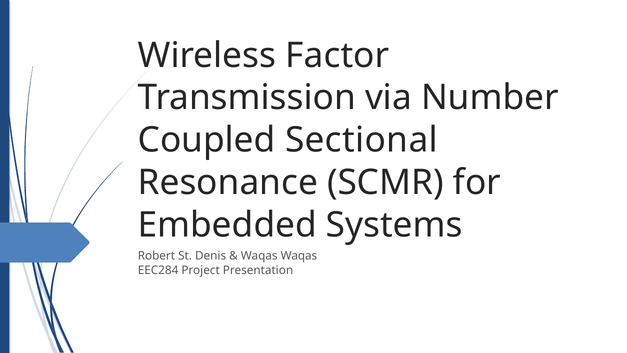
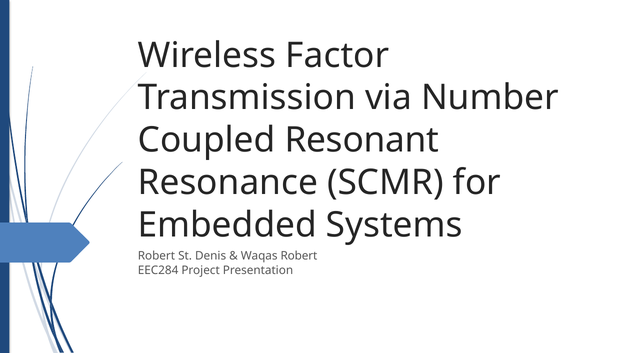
Sectional: Sectional -> Resonant
Waqas Waqas: Waqas -> Robert
